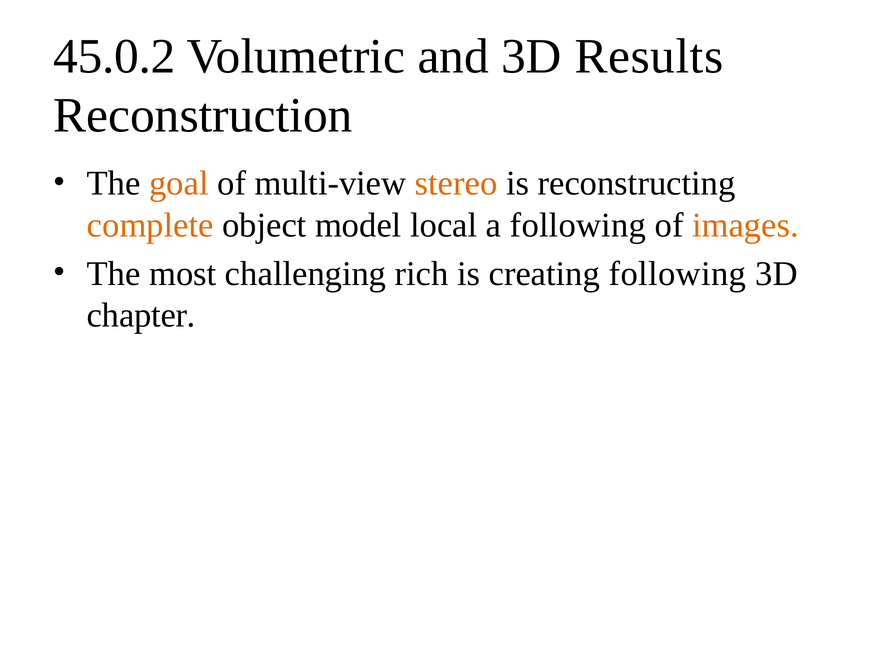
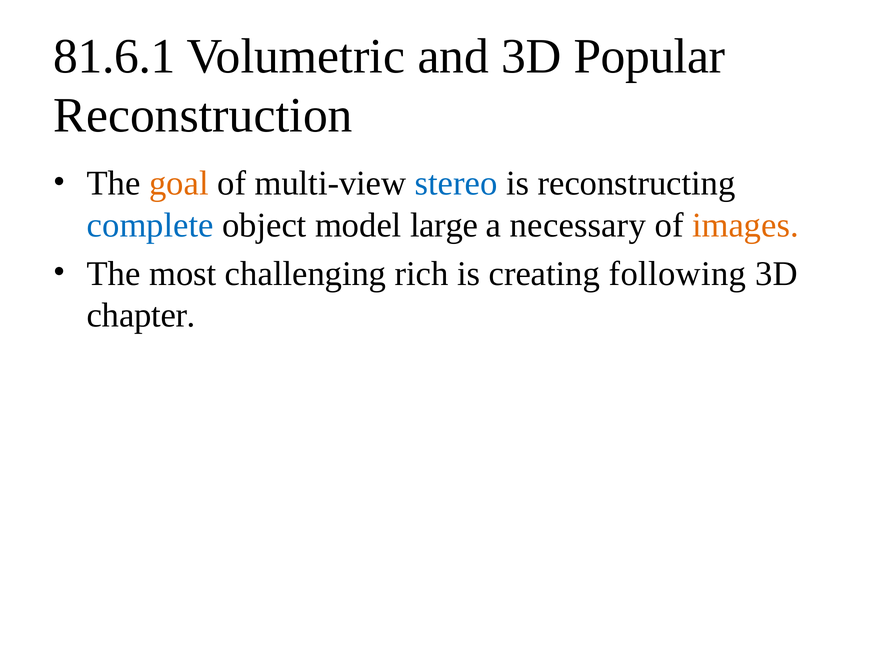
45.0.2: 45.0.2 -> 81.6.1
Results: Results -> Popular
stereo colour: orange -> blue
complete colour: orange -> blue
local: local -> large
a following: following -> necessary
